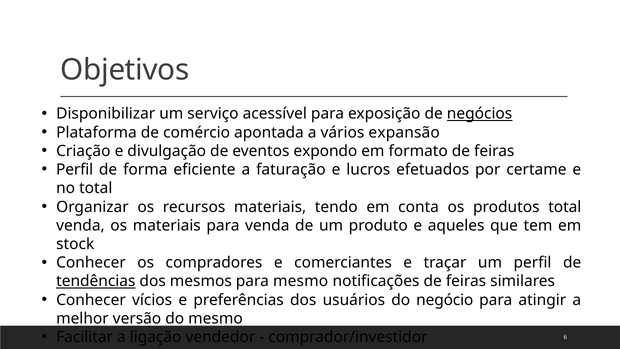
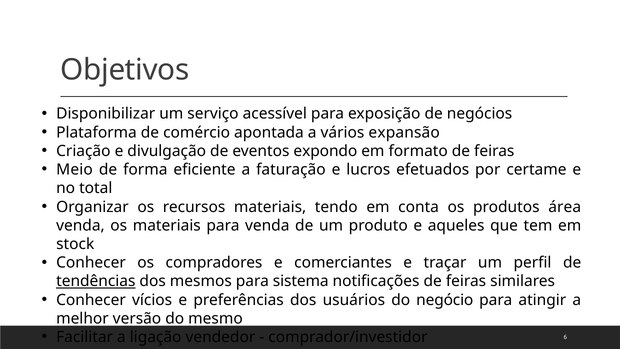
negócios underline: present -> none
Perfil at (75, 170): Perfil -> Meio
produtos total: total -> área
para mesmo: mesmo -> sistema
